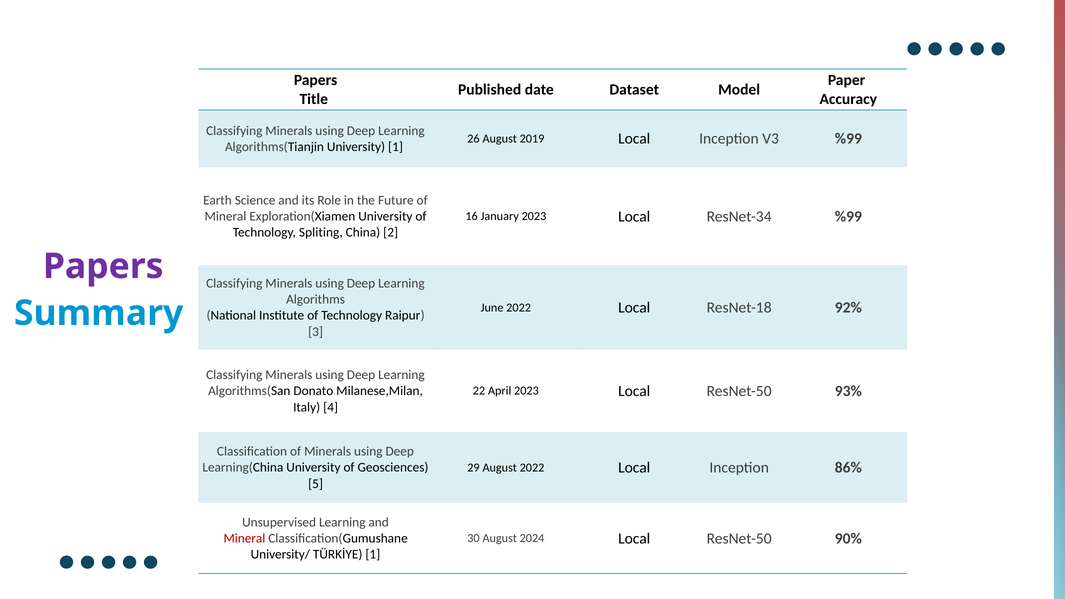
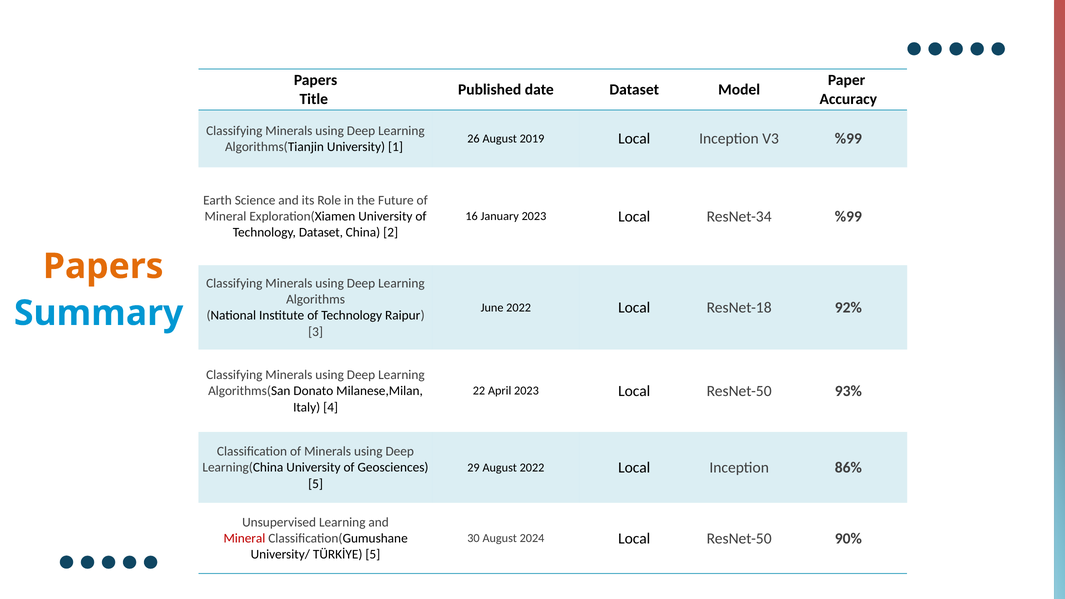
Technology Spliting: Spliting -> Dataset
Papers at (103, 266) colour: purple -> orange
TÜRKİYE 1: 1 -> 5
